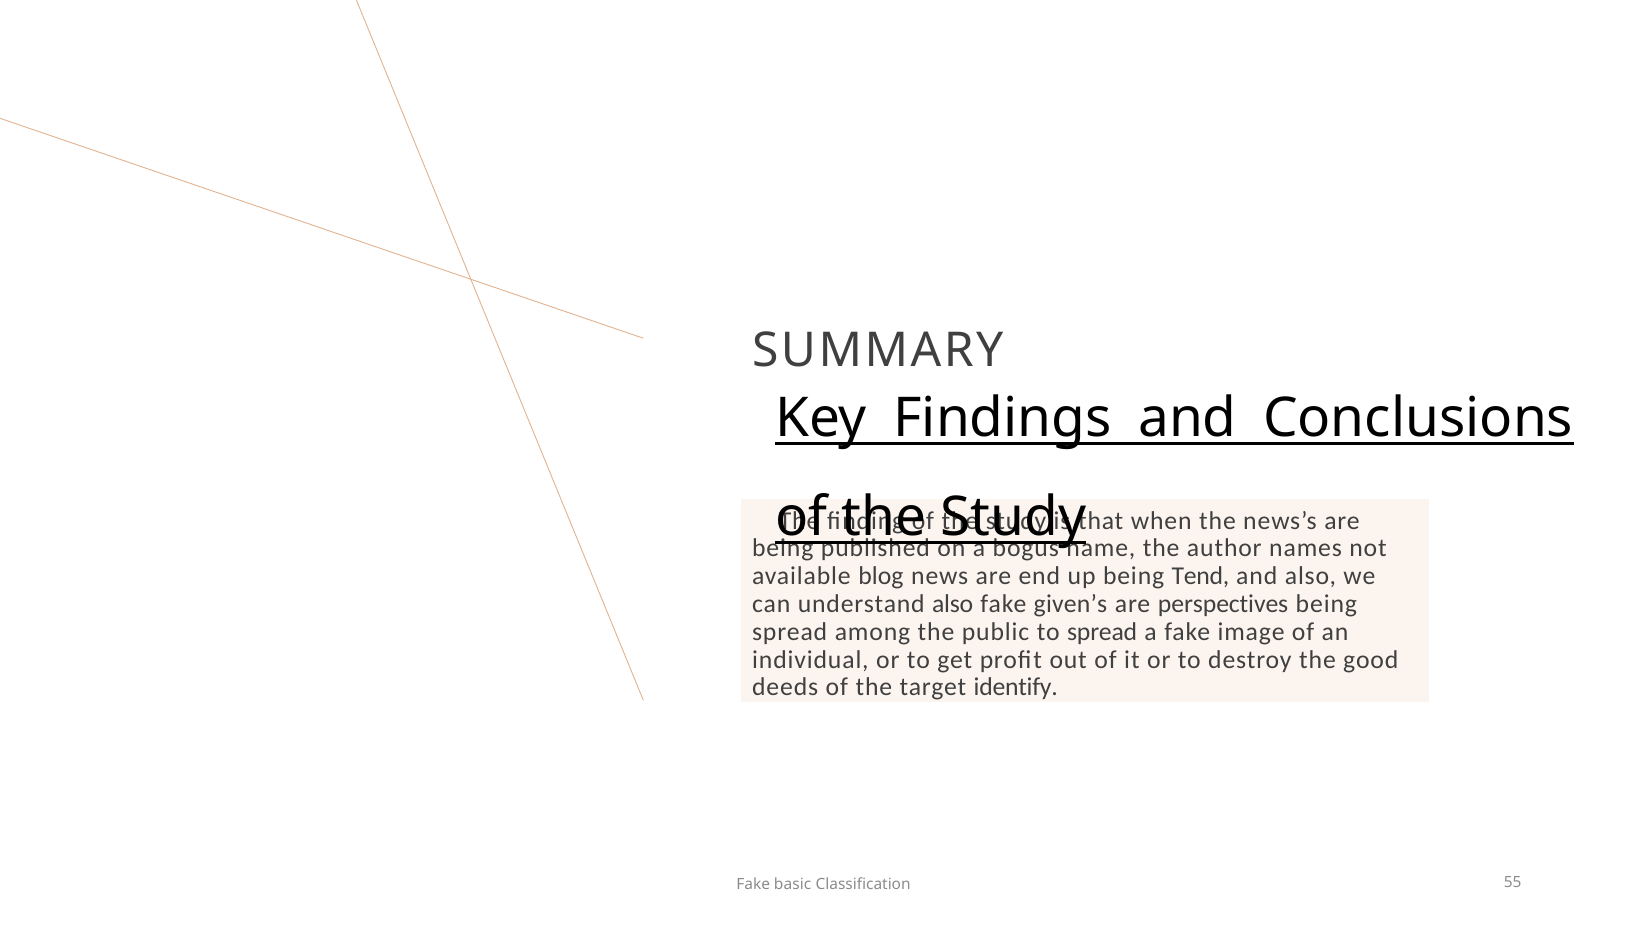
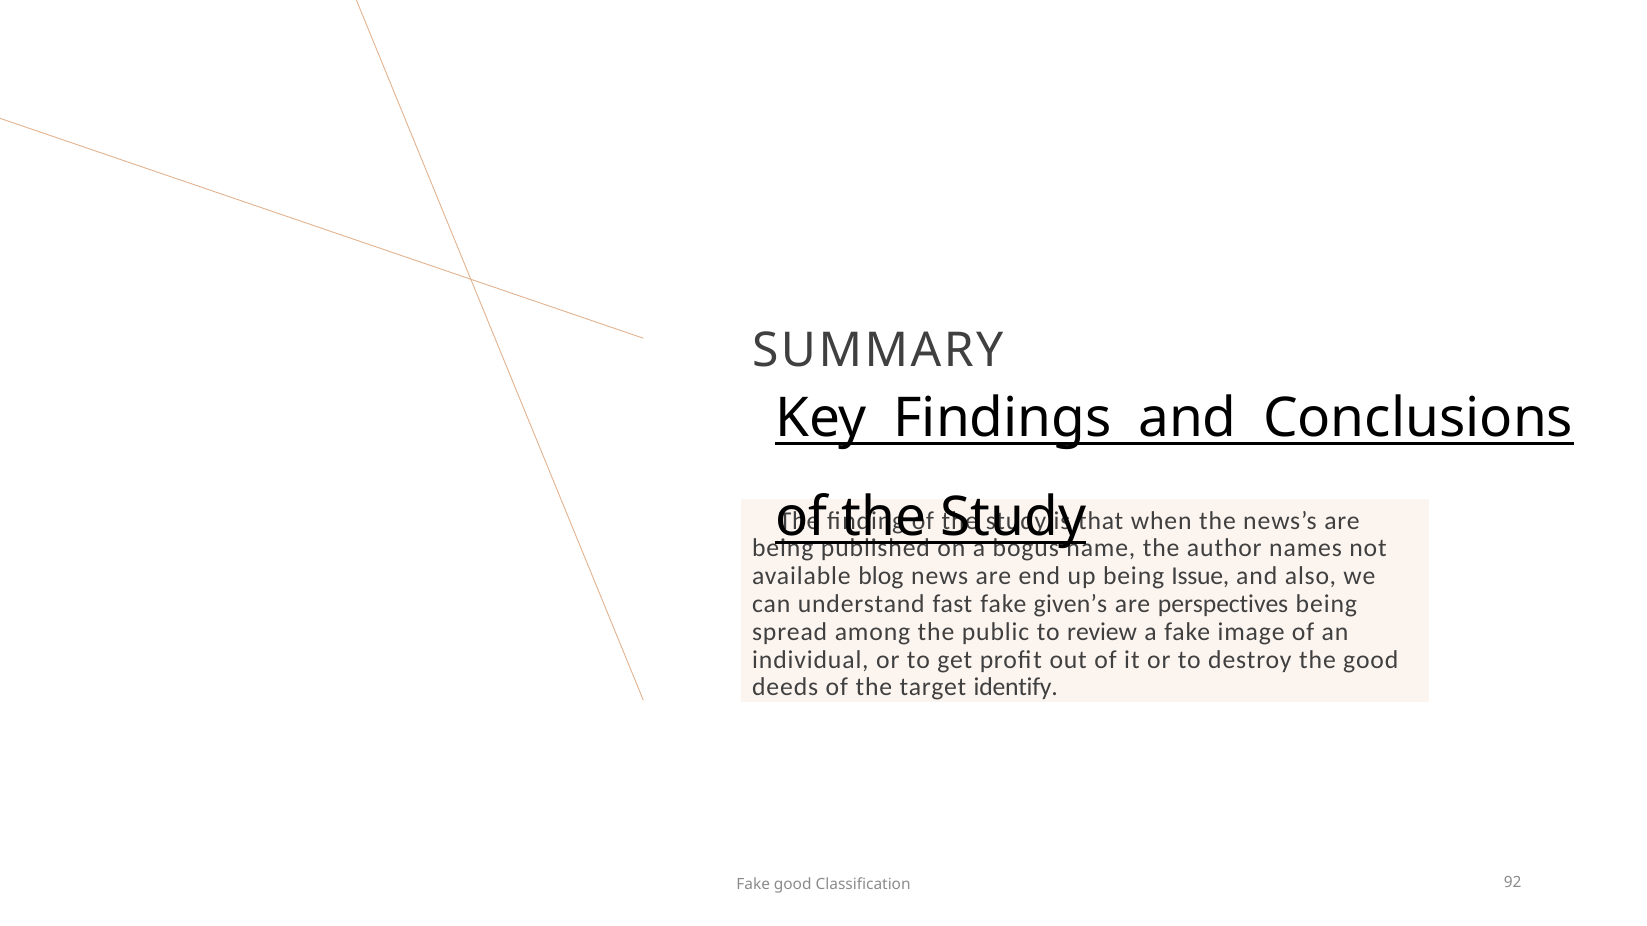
Tend: Tend -> Issue
understand also: also -> fast
to spread: spread -> review
Fake basic: basic -> good
55: 55 -> 92
